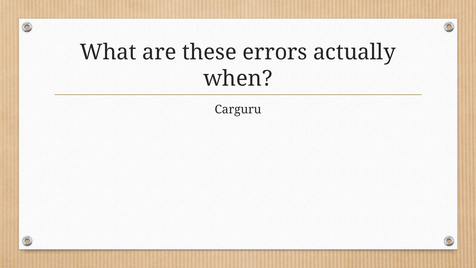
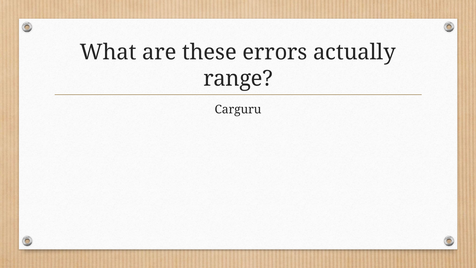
when: when -> range
